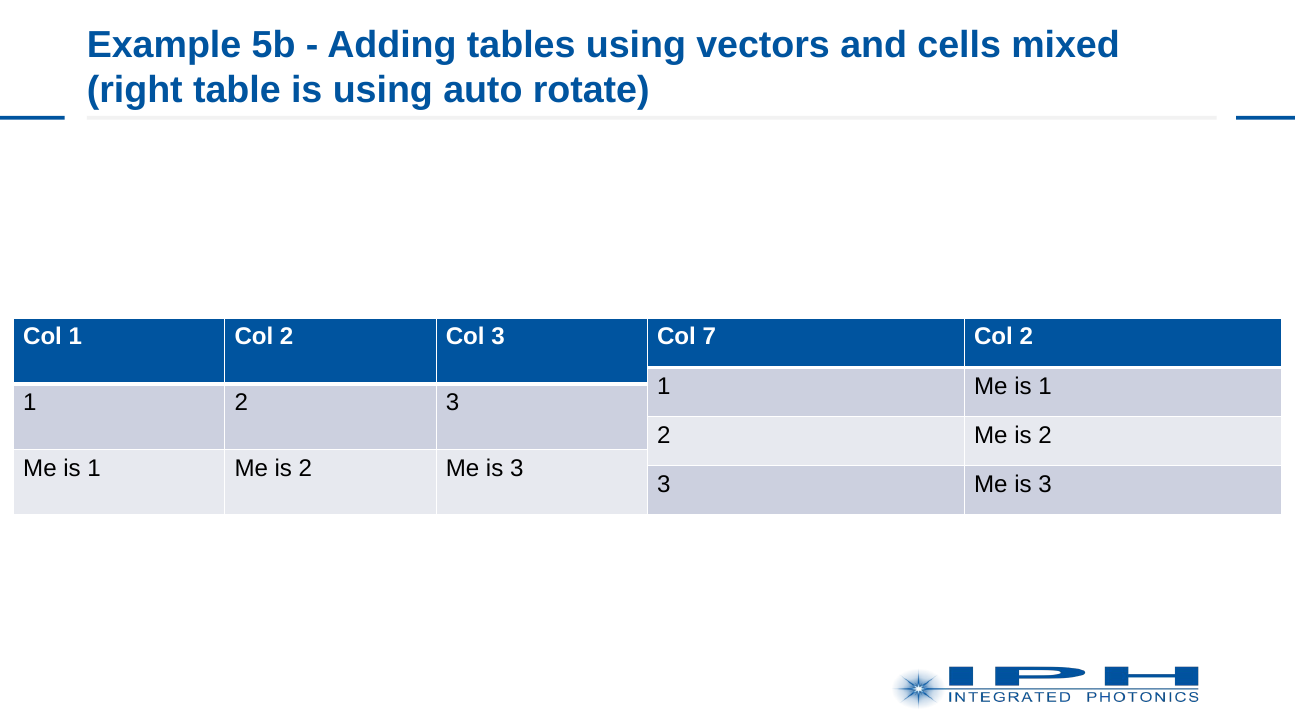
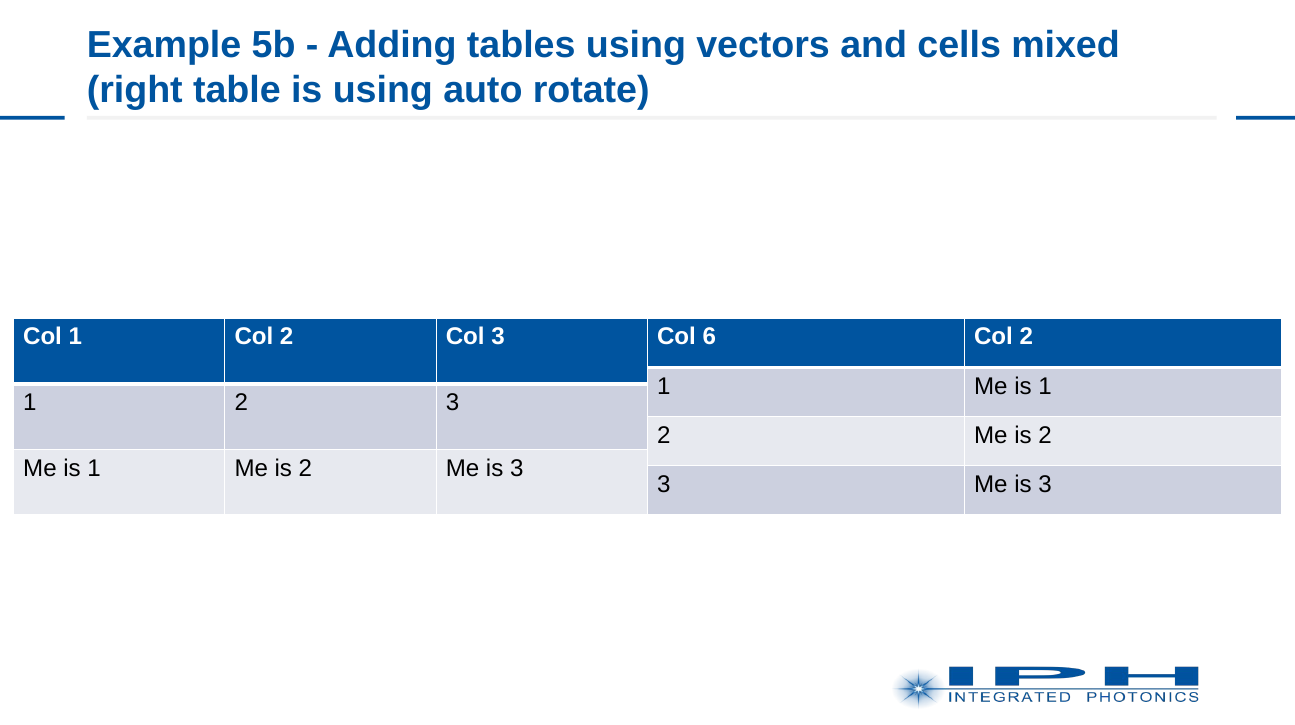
7: 7 -> 6
